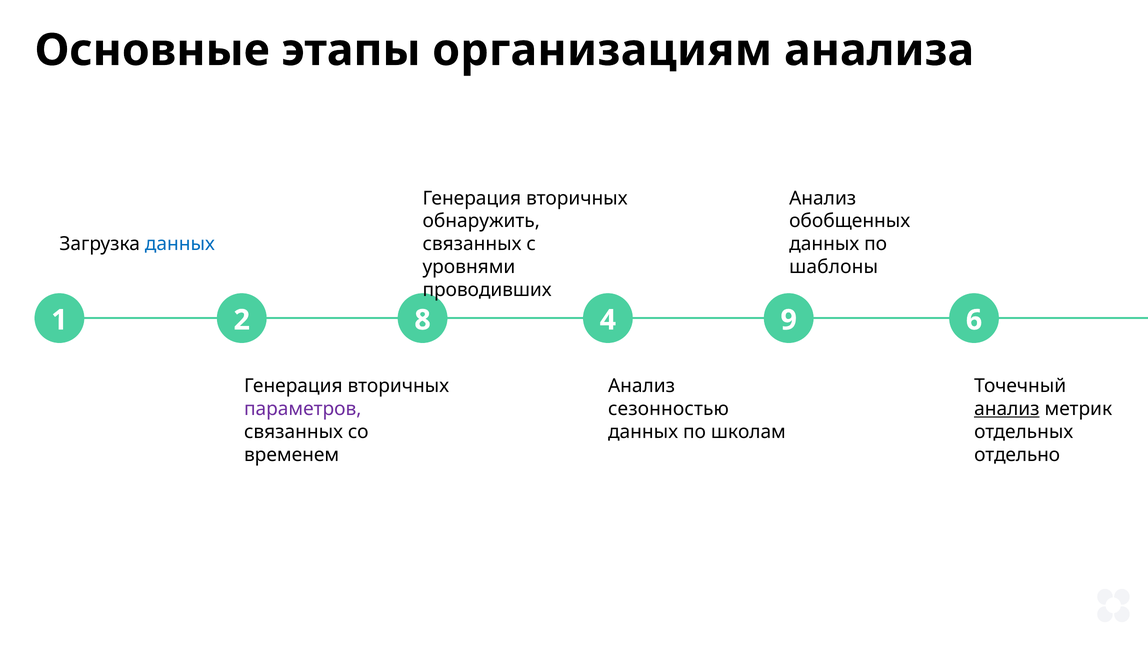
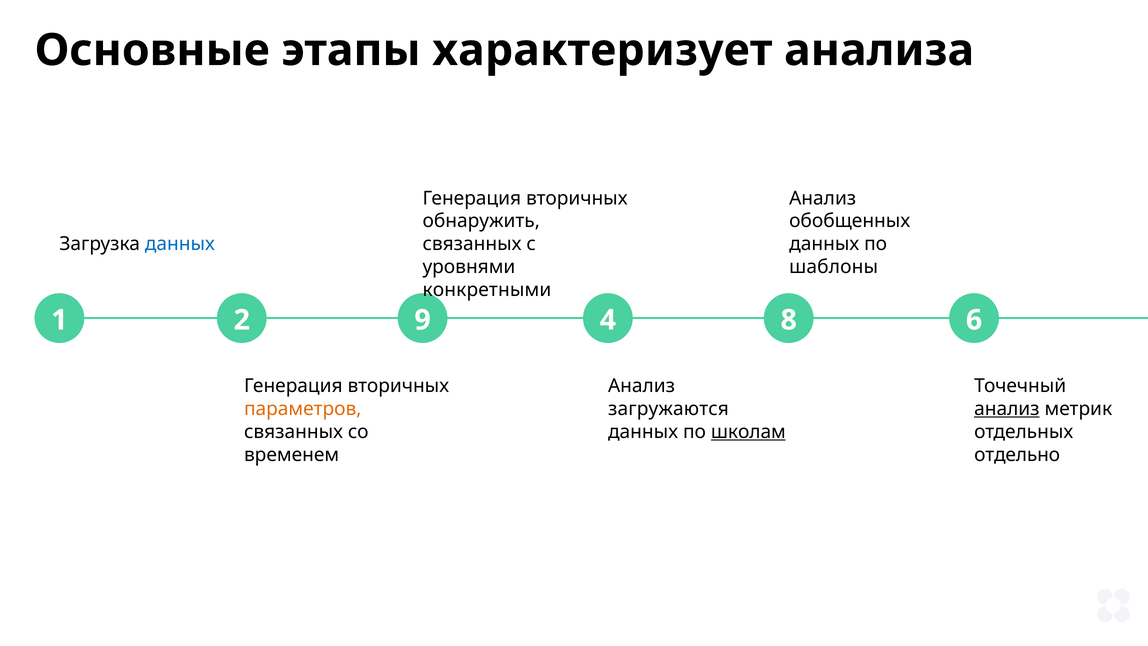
организациям: организациям -> характеризует
проводивших: проводивших -> конкретными
8: 8 -> 9
9: 9 -> 8
параметров colour: purple -> orange
сезонностью: сезонностью -> загружаются
школам underline: none -> present
